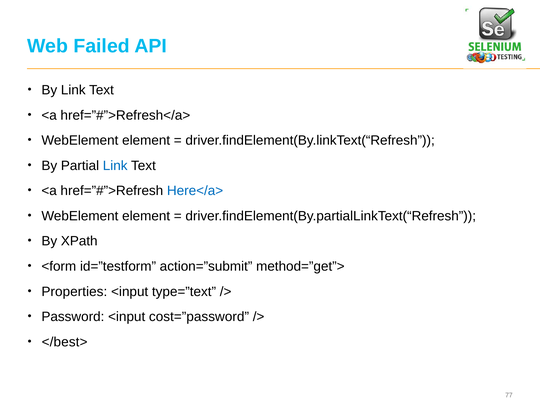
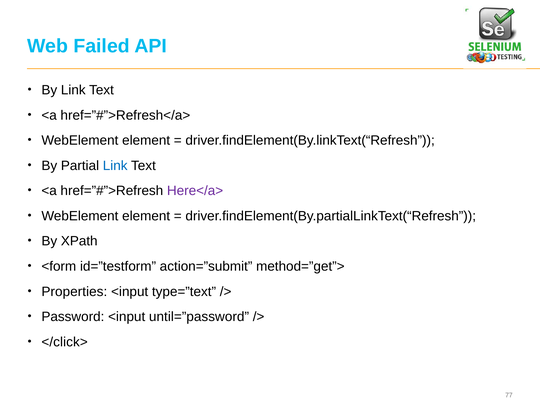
Here</a> colour: blue -> purple
cost=”password: cost=”password -> until=”password
</best>: </best> -> </click>
